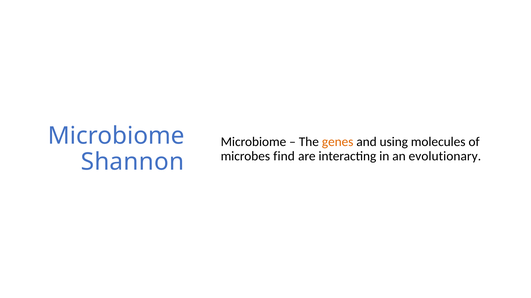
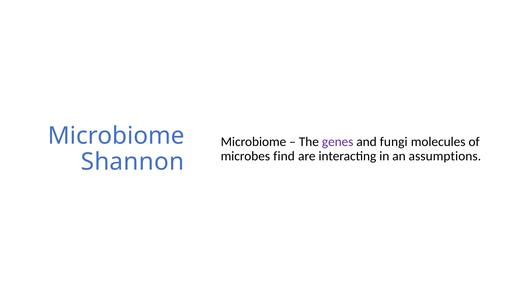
genes colour: orange -> purple
using: using -> fungi
evolutionary: evolutionary -> assumptions
